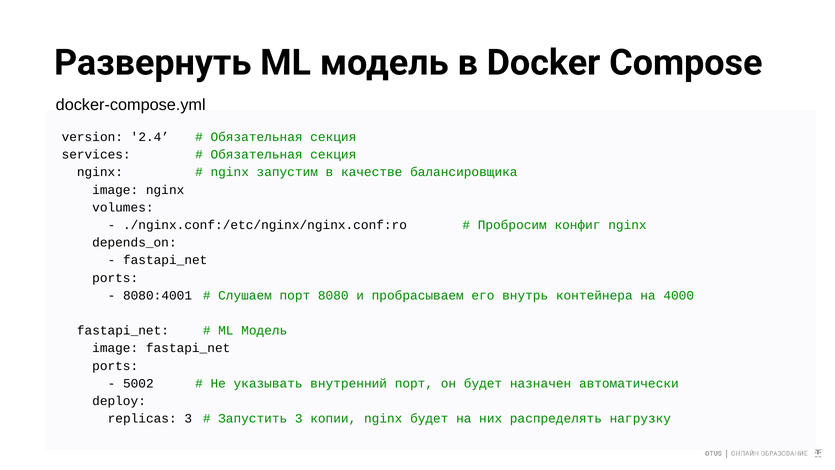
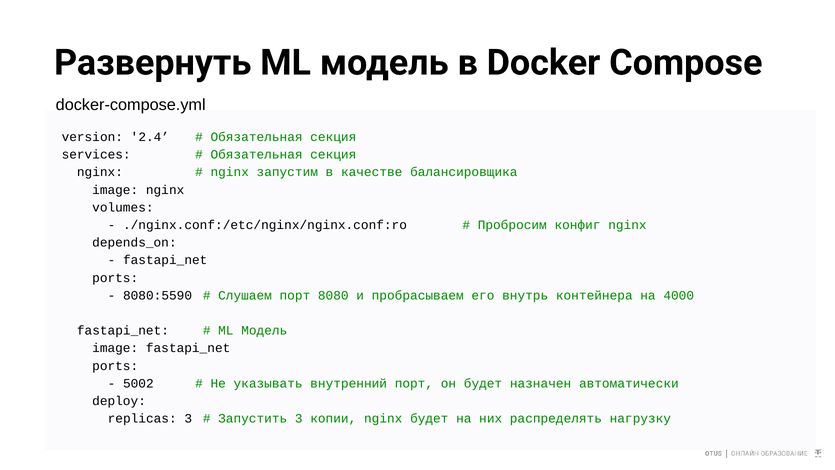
8080:4001: 8080:4001 -> 8080:5590
